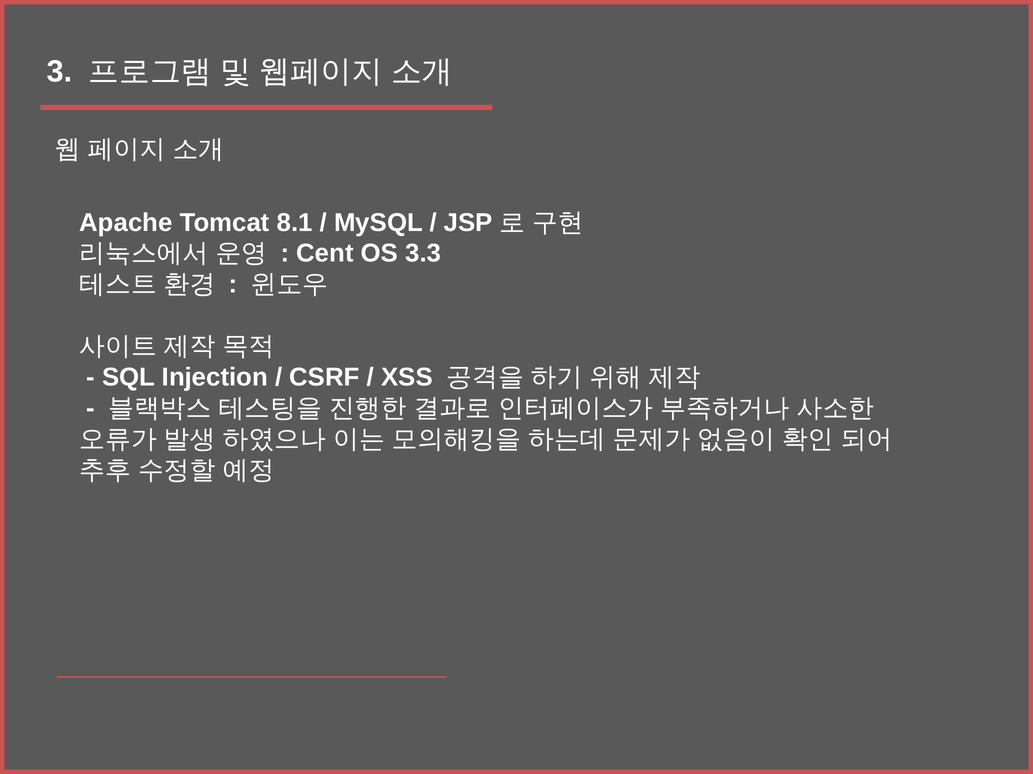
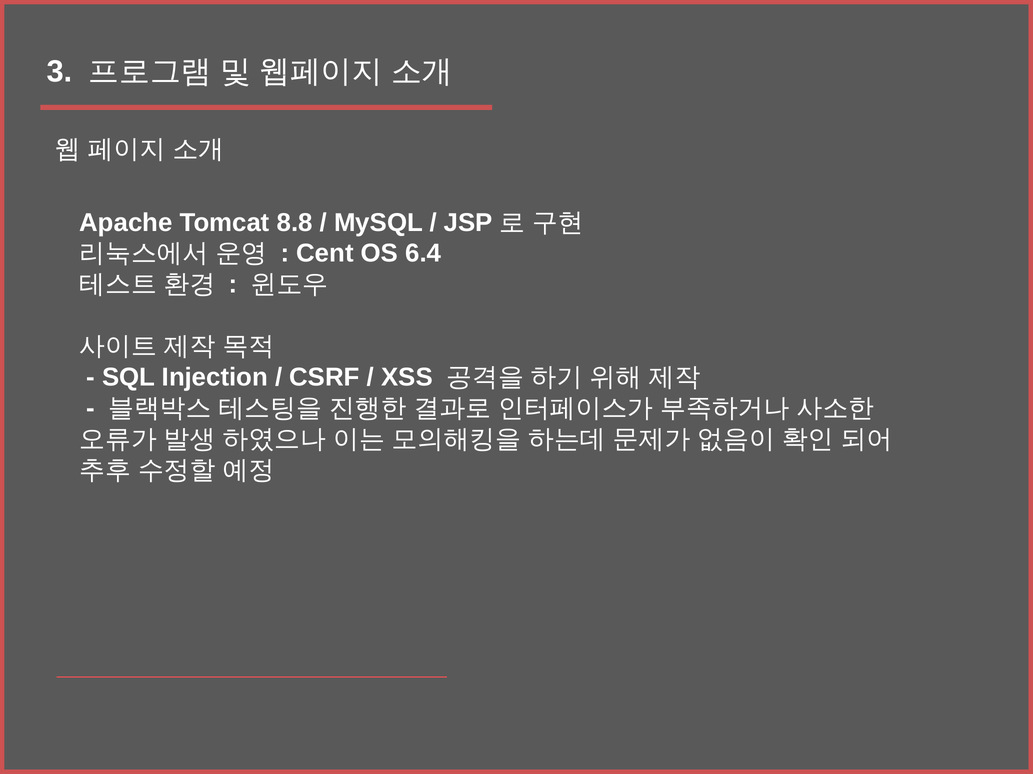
8.1: 8.1 -> 8.8
3.3: 3.3 -> 6.4
